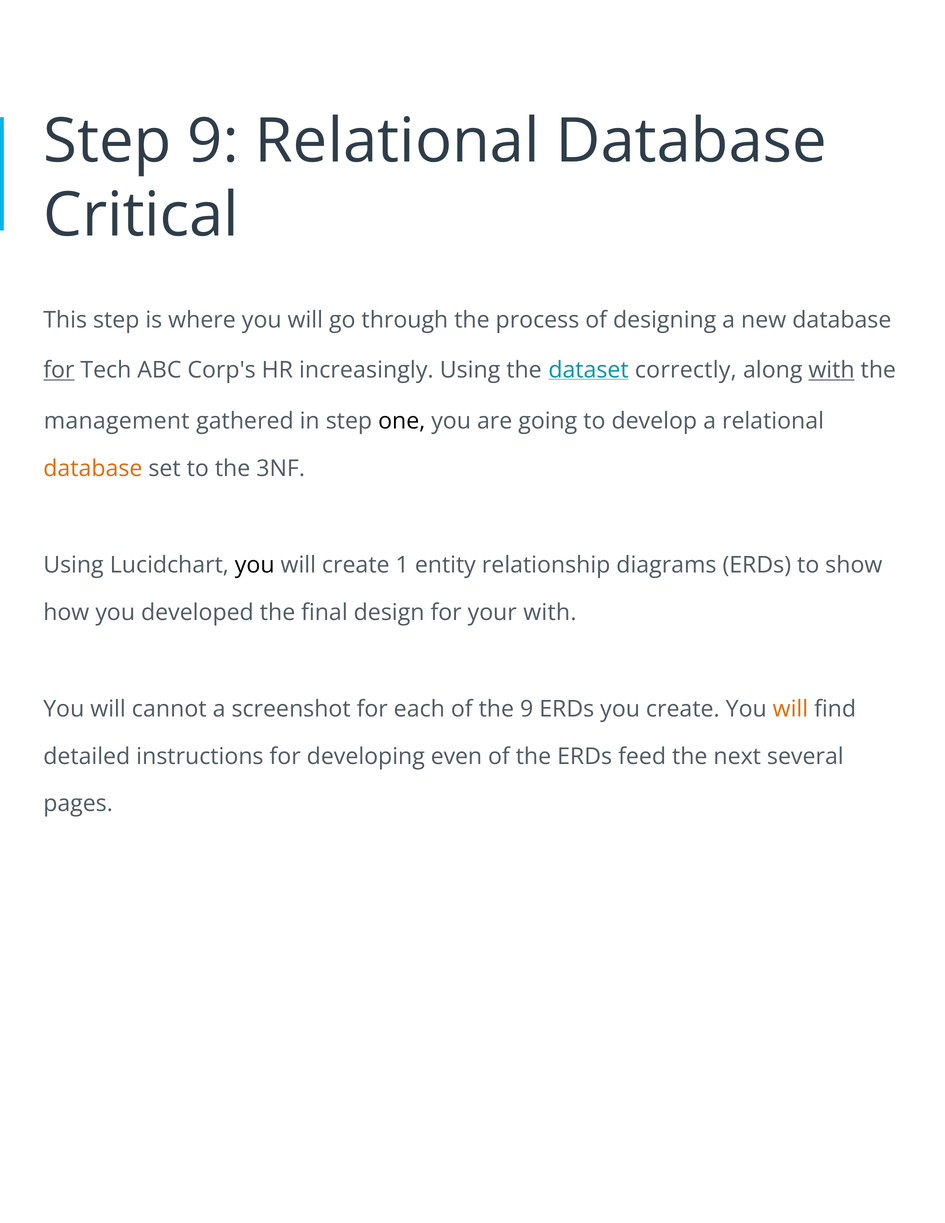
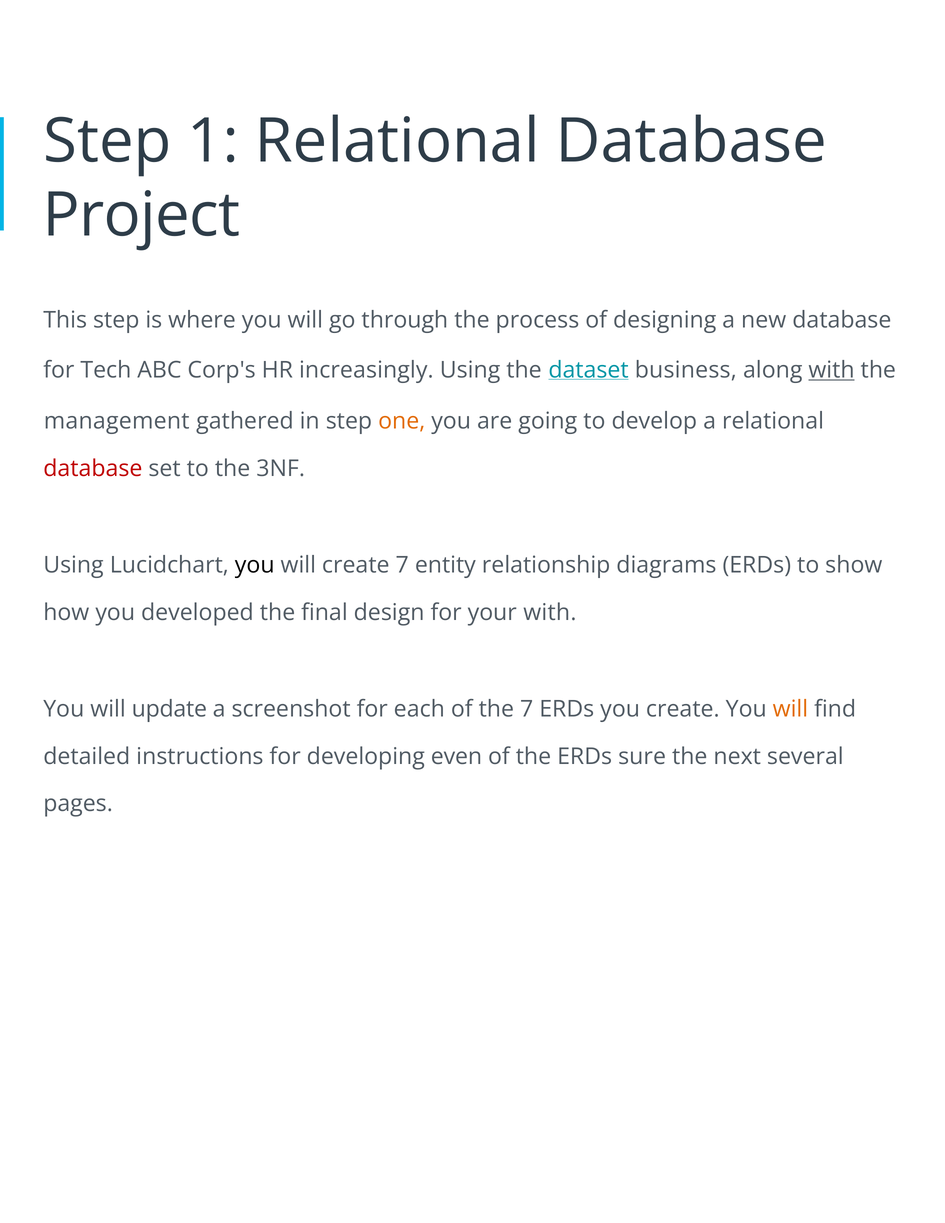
Step 9: 9 -> 1
Critical: Critical -> Project
for at (59, 370) underline: present -> none
correctly: correctly -> business
one colour: black -> orange
database at (93, 468) colour: orange -> red
create 1: 1 -> 7
cannot: cannot -> update
the 9: 9 -> 7
feed: feed -> sure
